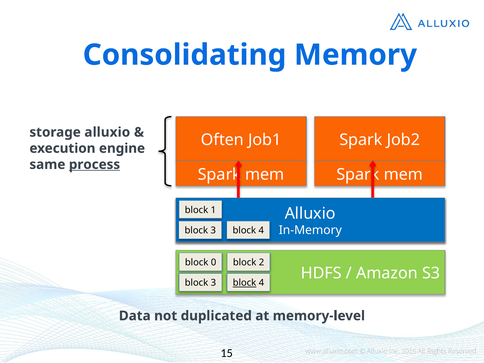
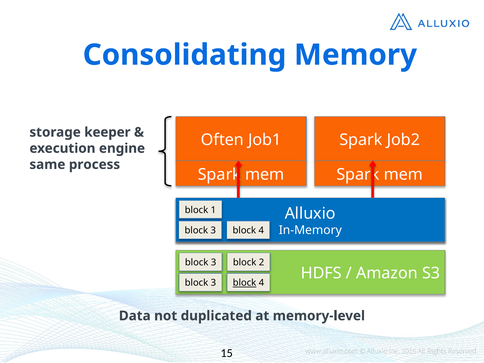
storage alluxio: alluxio -> keeper
process underline: present -> none
0 at (214, 262): 0 -> 3
